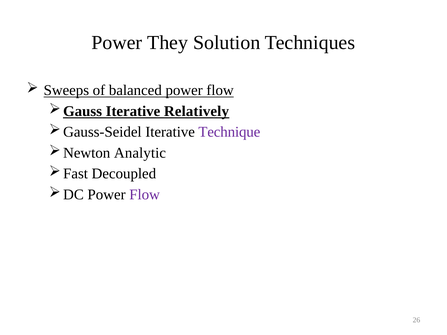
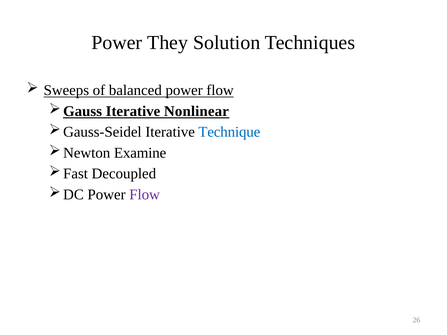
Relatively: Relatively -> Nonlinear
Technique colour: purple -> blue
Analytic: Analytic -> Examine
